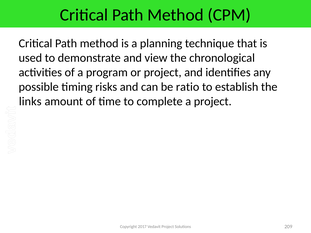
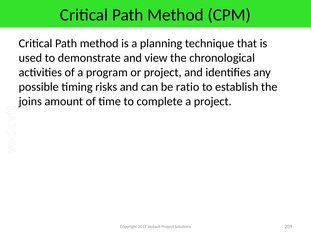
links: links -> joins
